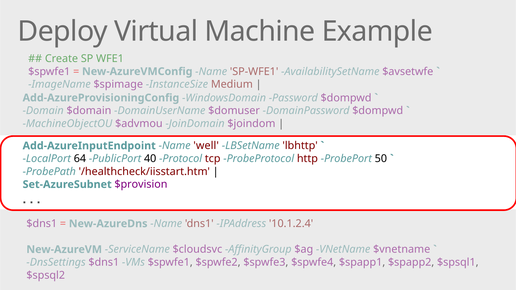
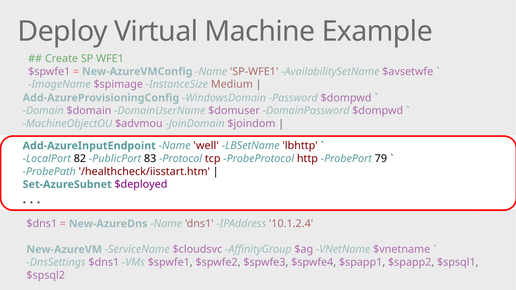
64: 64 -> 82
40: 40 -> 83
50: 50 -> 79
$provision: $provision -> $deployed
